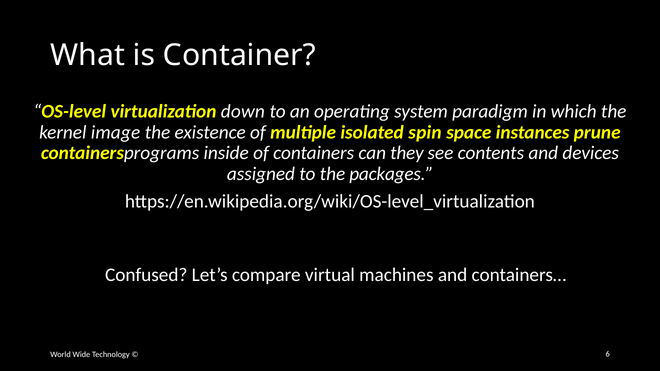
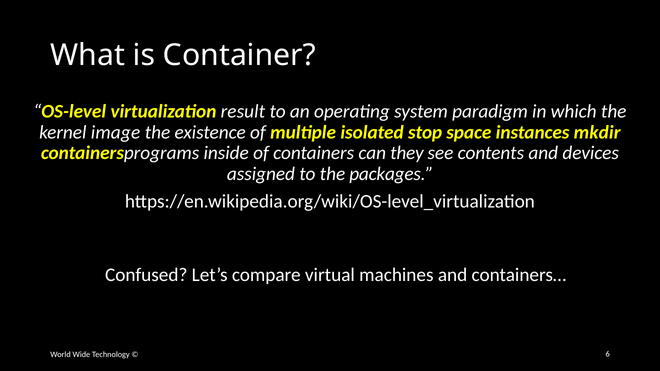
down: down -> result
spin: spin -> stop
prune: prune -> mkdir
